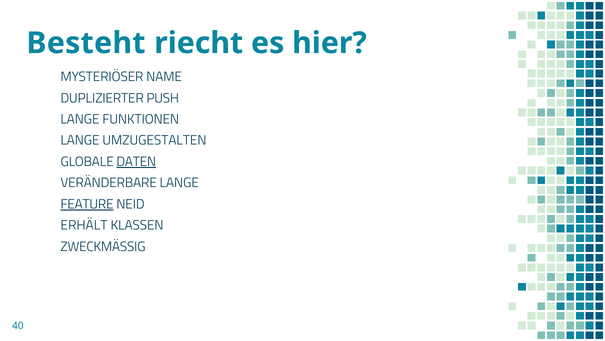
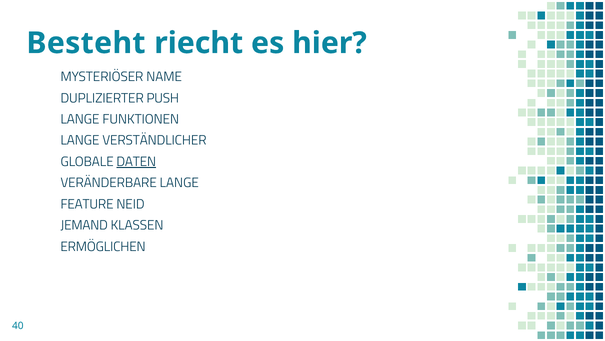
UMZUGESTALTEN: UMZUGESTALTEN -> VERSTÄNDLICHER
FEATURE underline: present -> none
ERHÄLT: ERHÄLT -> JEMAND
ZWECKMÄSSIG: ZWECKMÄSSIG -> ERMÖGLICHEN
